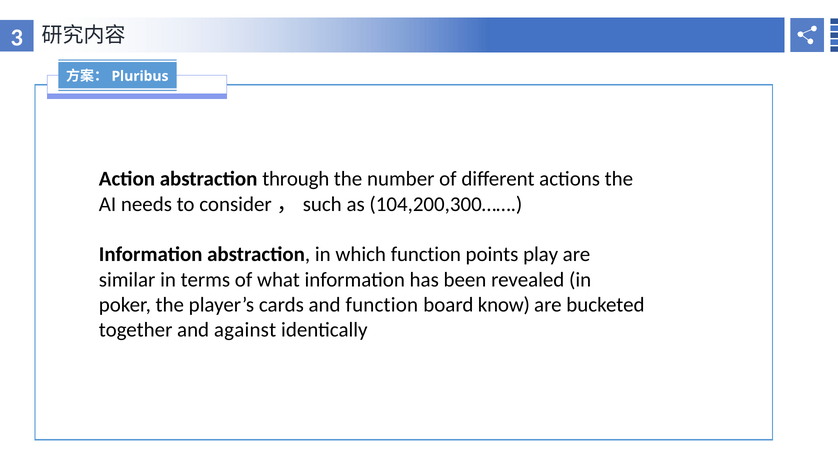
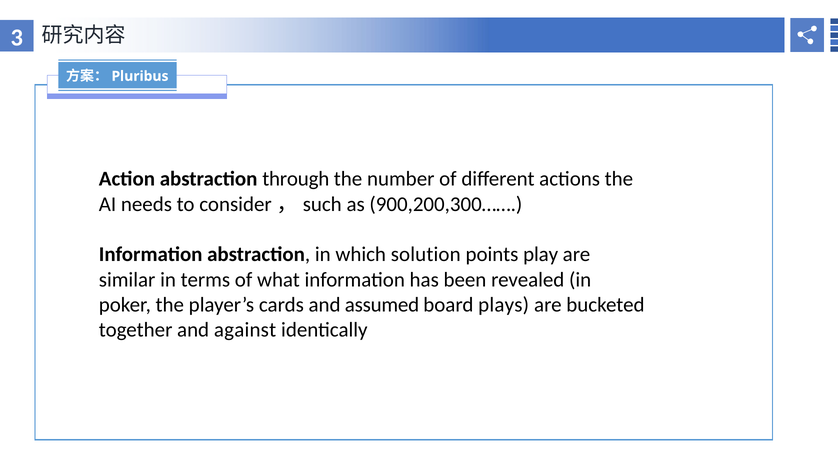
104,200,300……: 104,200,300…… -> 900,200,300……
which function: function -> solution
and function: function -> assumed
know: know -> plays
